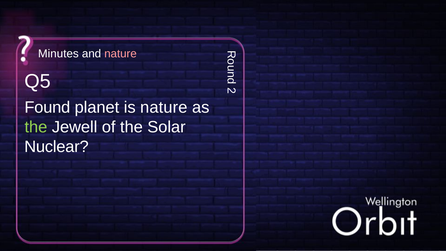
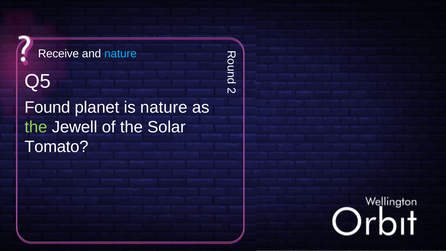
Minutes: Minutes -> Receive
nature at (121, 54) colour: pink -> light blue
Nuclear: Nuclear -> Tomato
